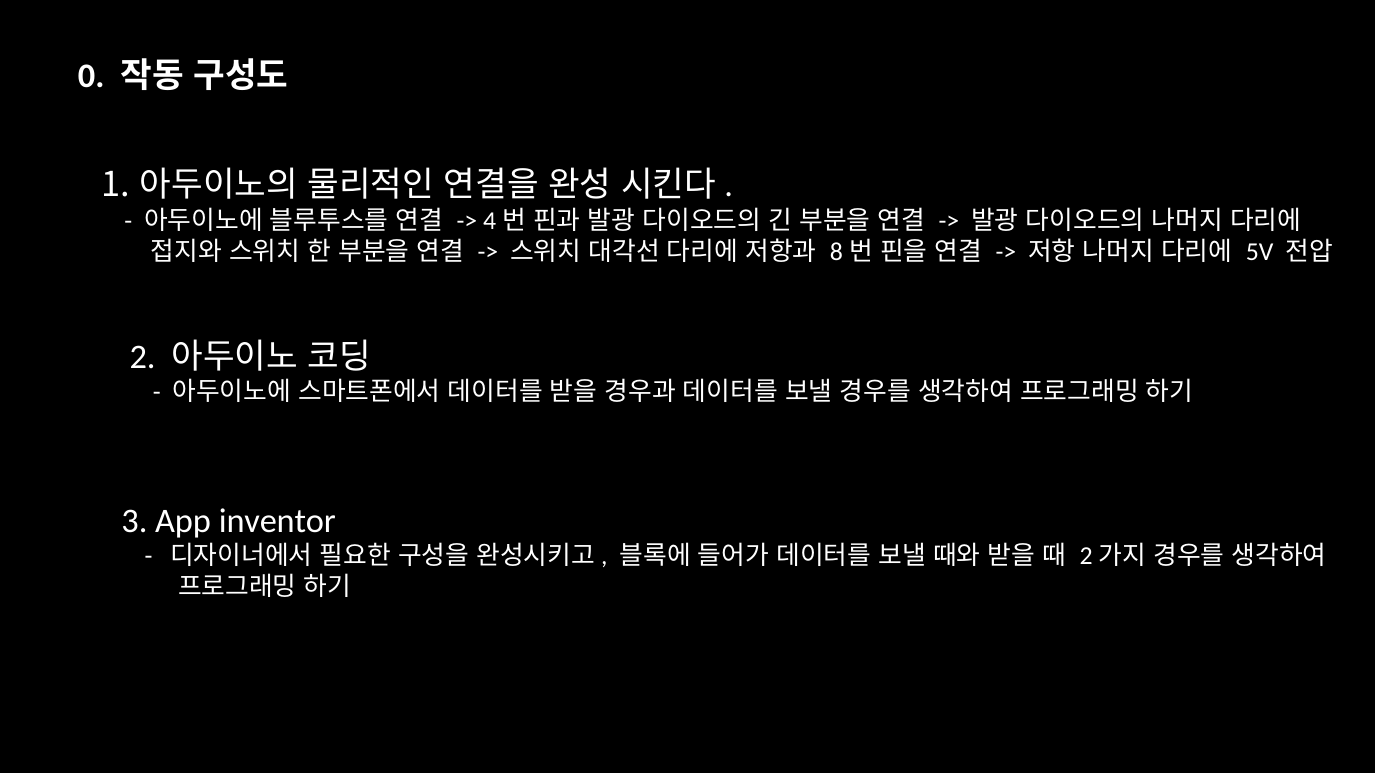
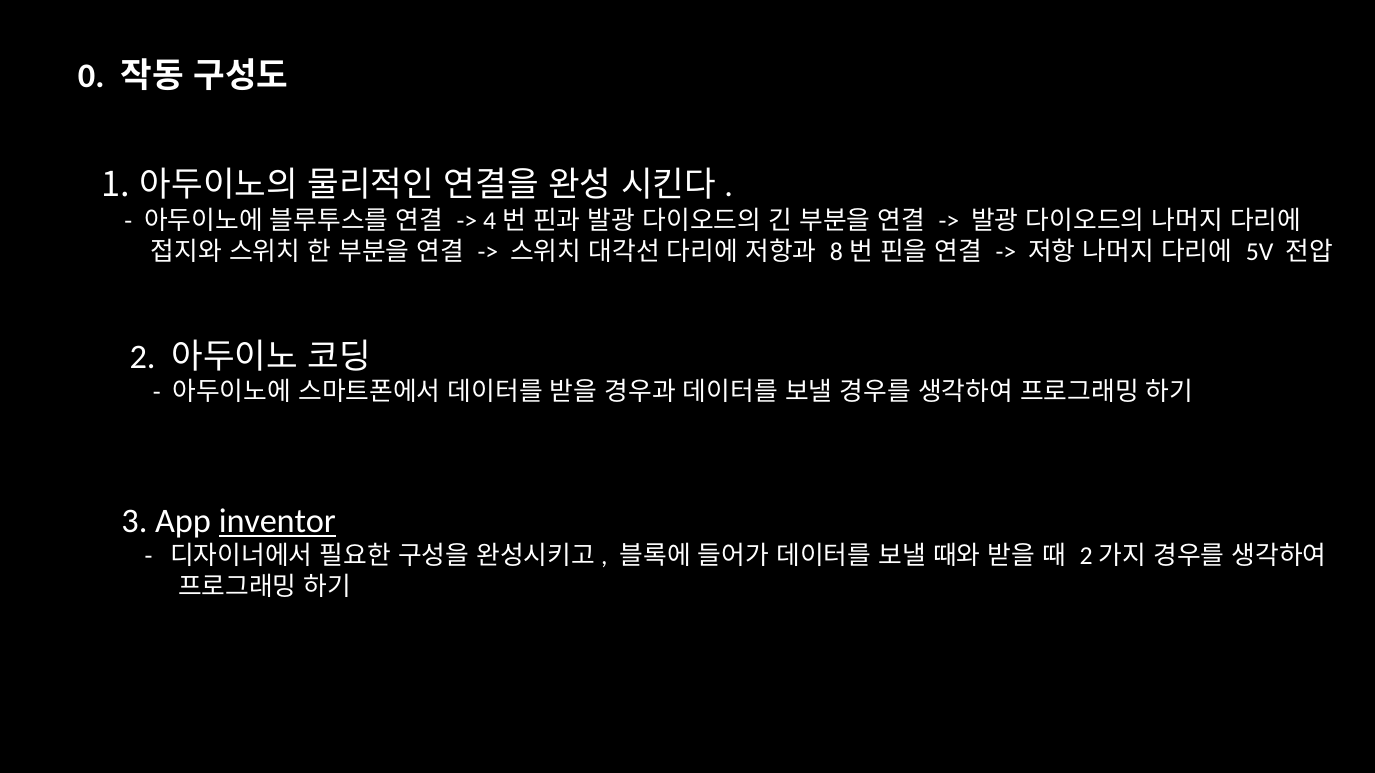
inventor underline: none -> present
